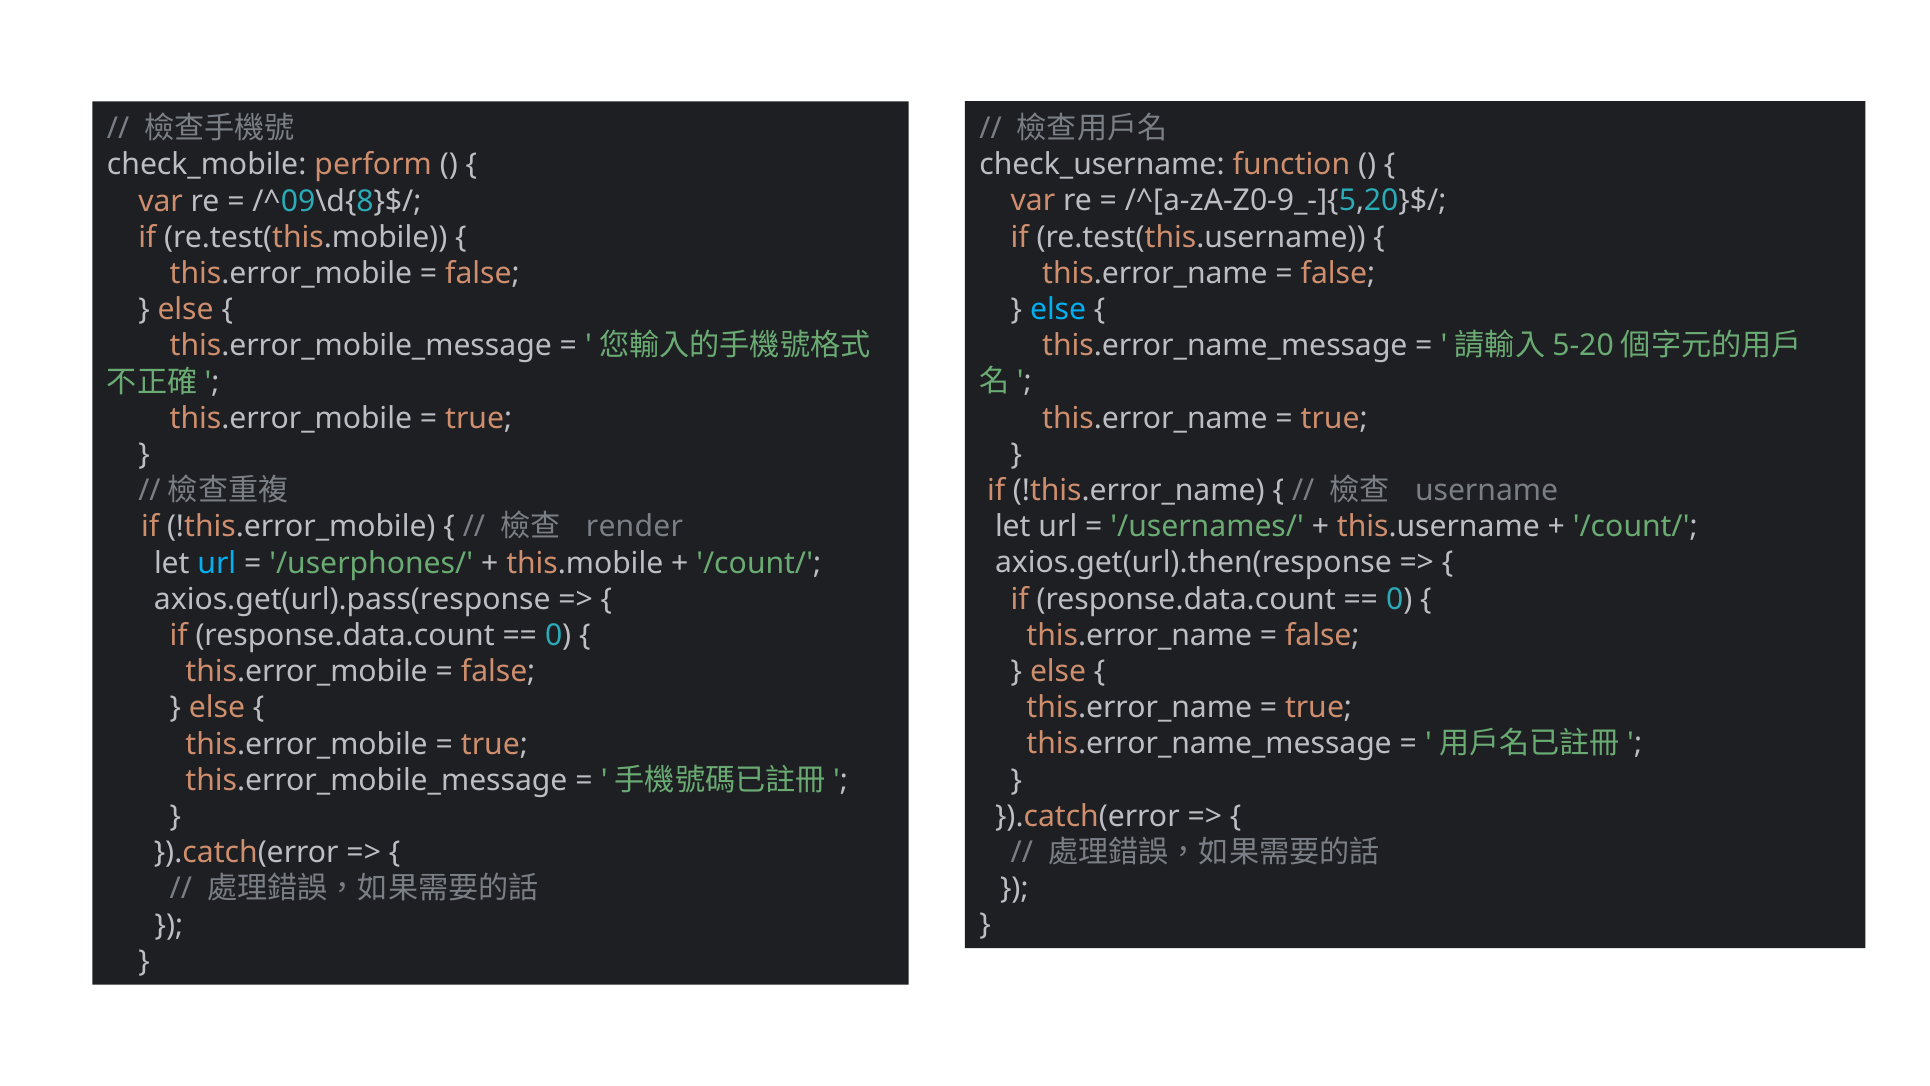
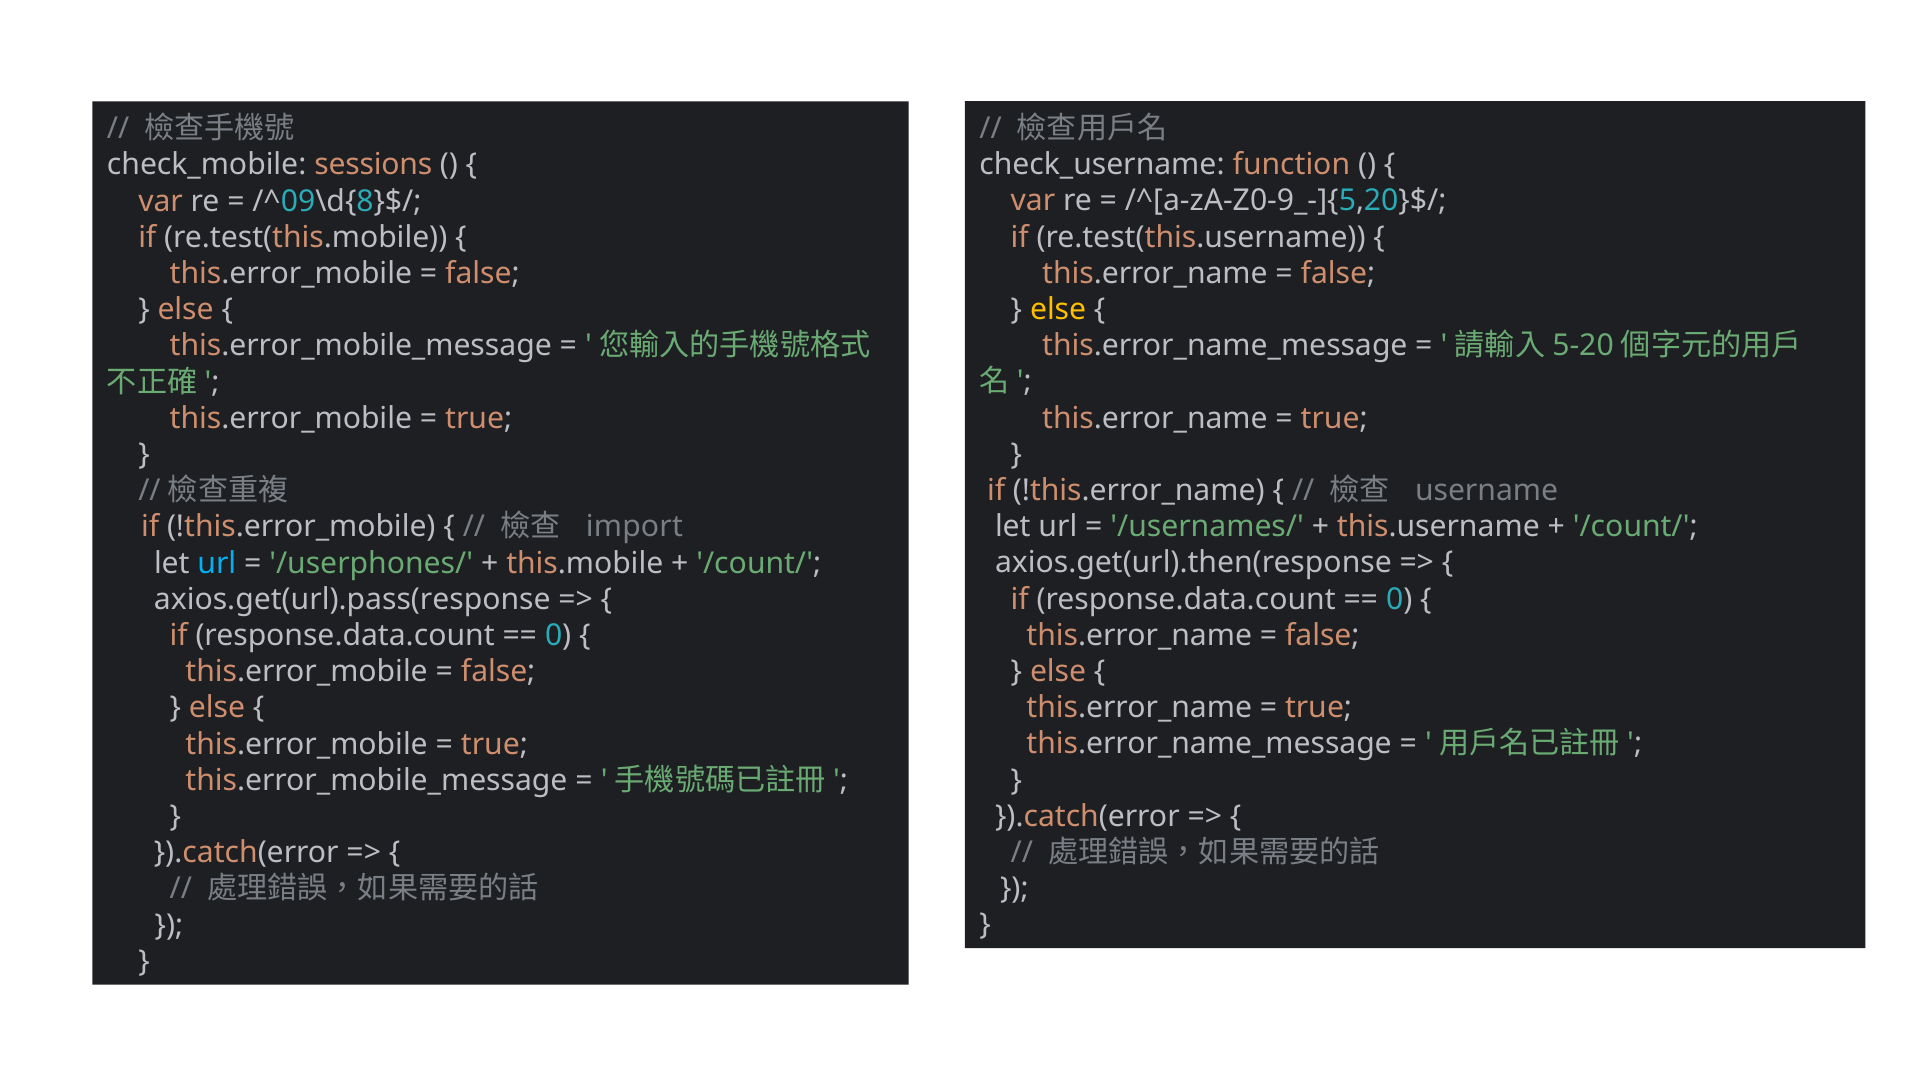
perform: perform -> sessions
else at (1058, 309) colour: light blue -> yellow
render: render -> import
